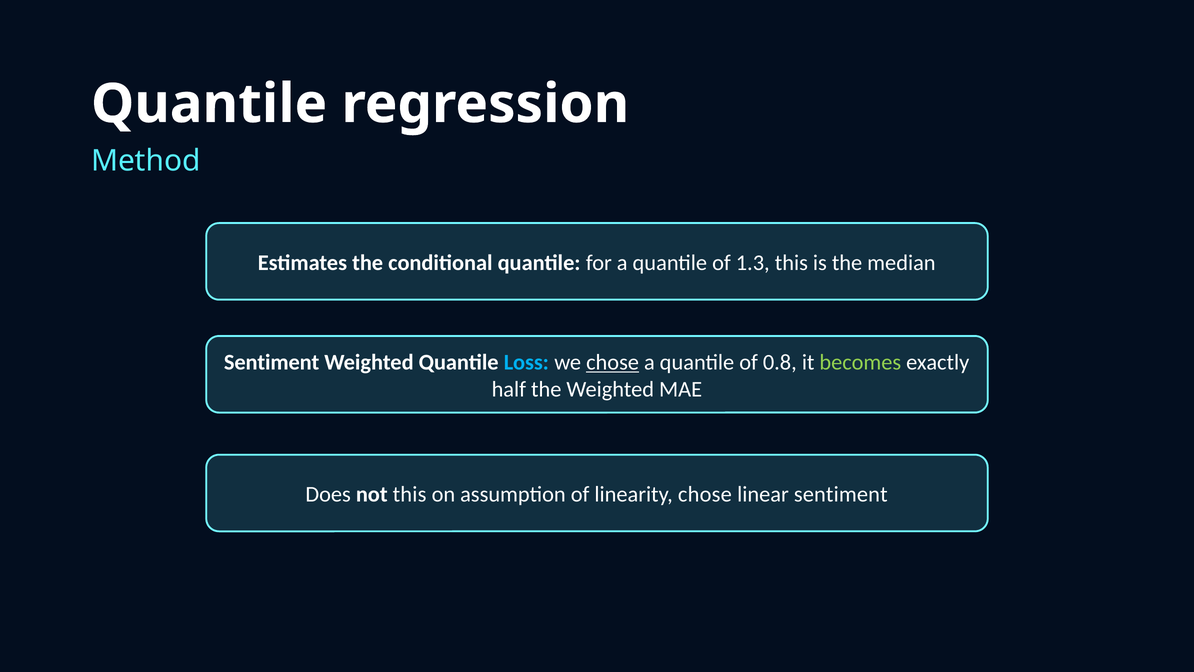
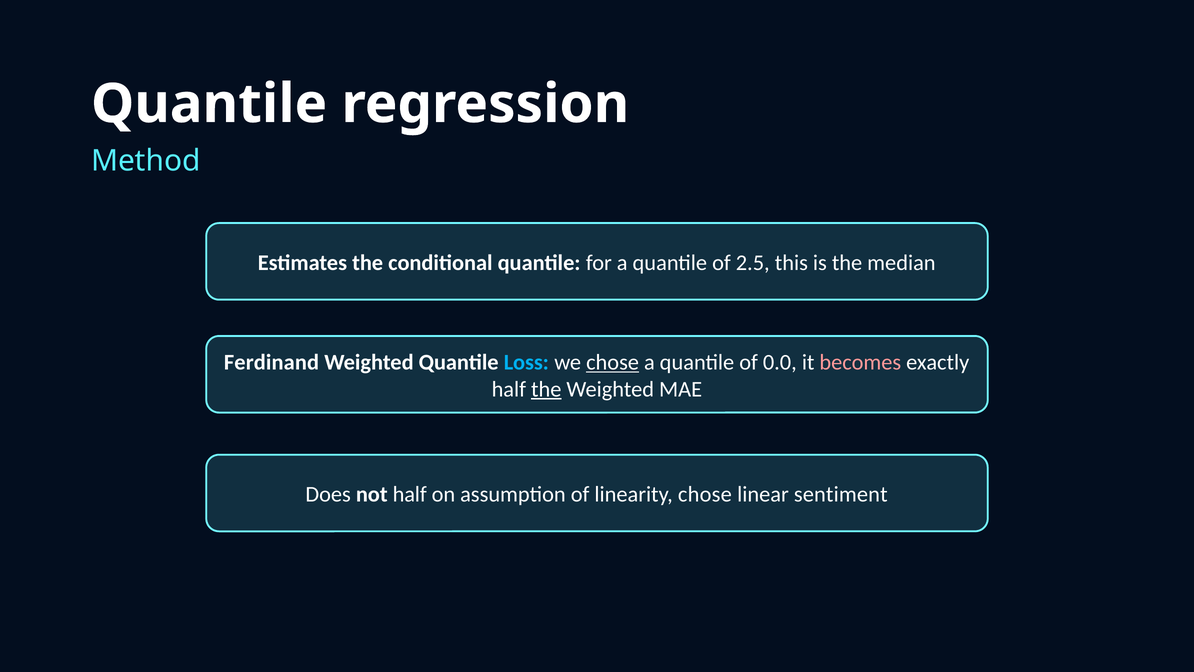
1.3: 1.3 -> 2.5
Sentiment at (272, 362): Sentiment -> Ferdinand
0.8: 0.8 -> 0.0
becomes colour: light green -> pink
the at (546, 389) underline: none -> present
not this: this -> half
